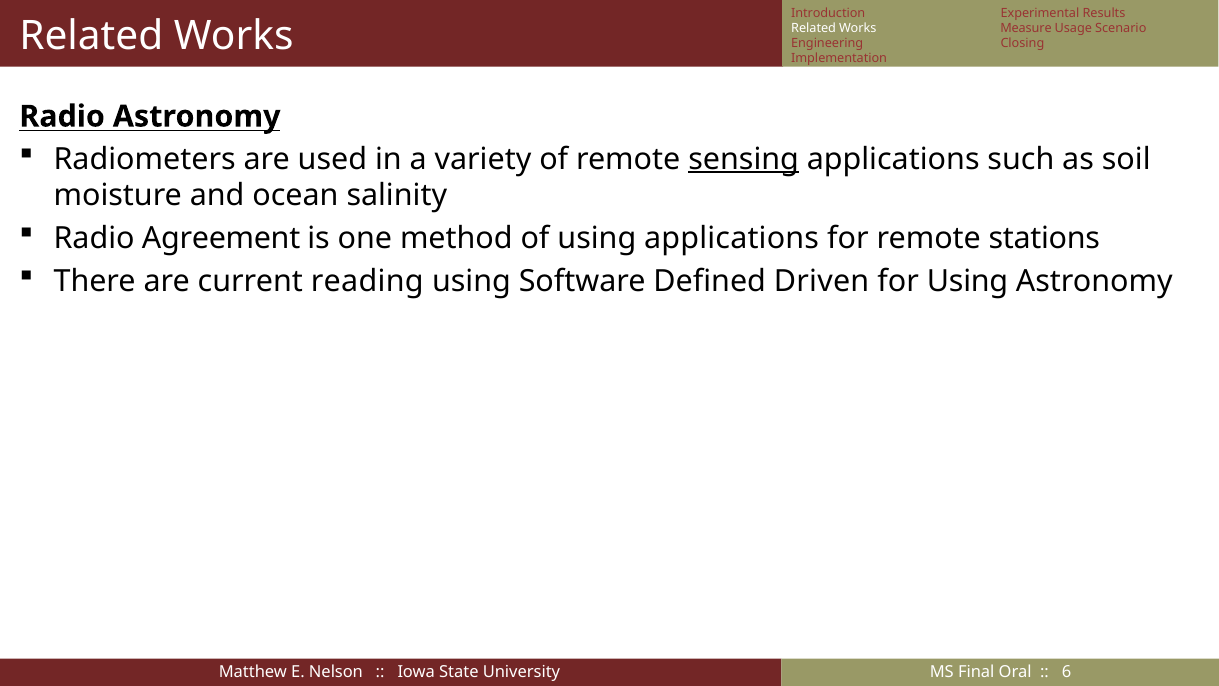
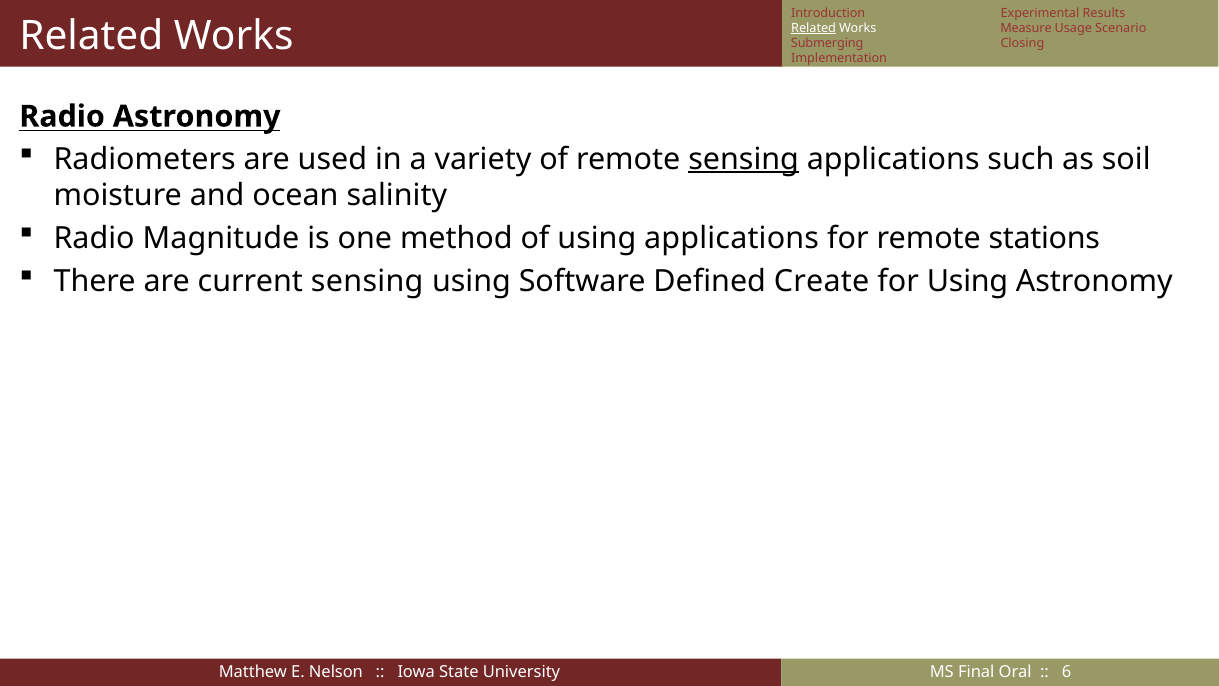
Related at (814, 28) underline: none -> present
Engineering: Engineering -> Submerging
Agreement: Agreement -> Magnitude
current reading: reading -> sensing
Driven: Driven -> Create
